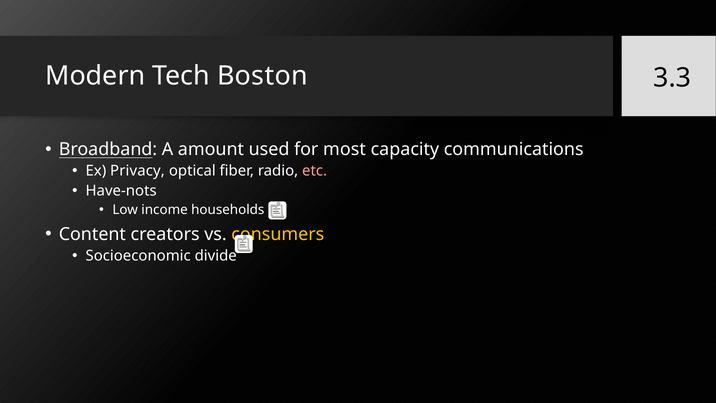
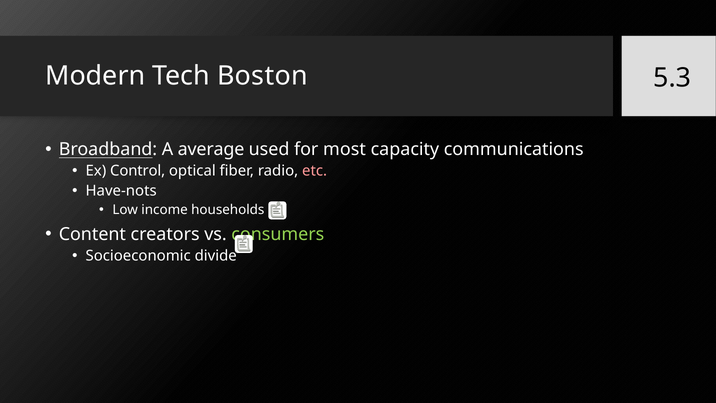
3.3: 3.3 -> 5.3
amount: amount -> average
Privacy: Privacy -> Control
consumers colour: yellow -> light green
